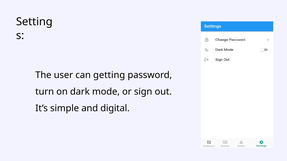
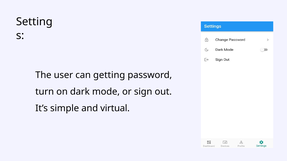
digital: digital -> virtual
